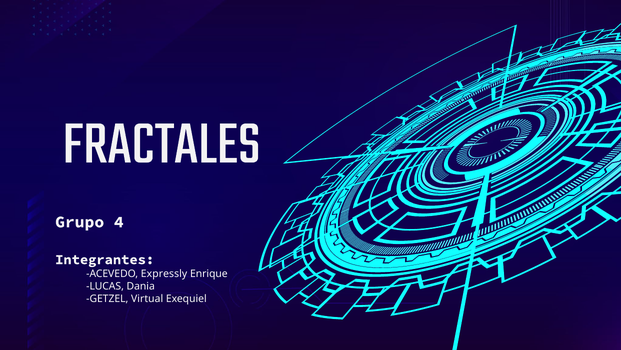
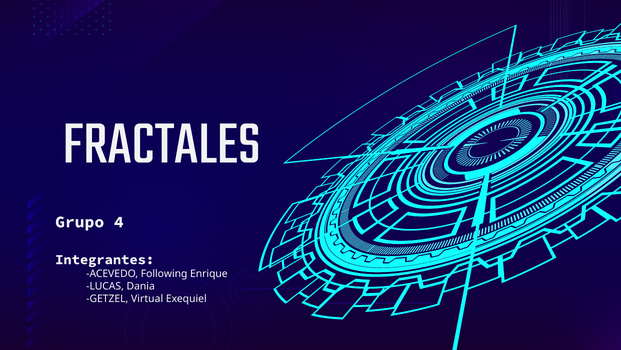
Expressly: Expressly -> Following
